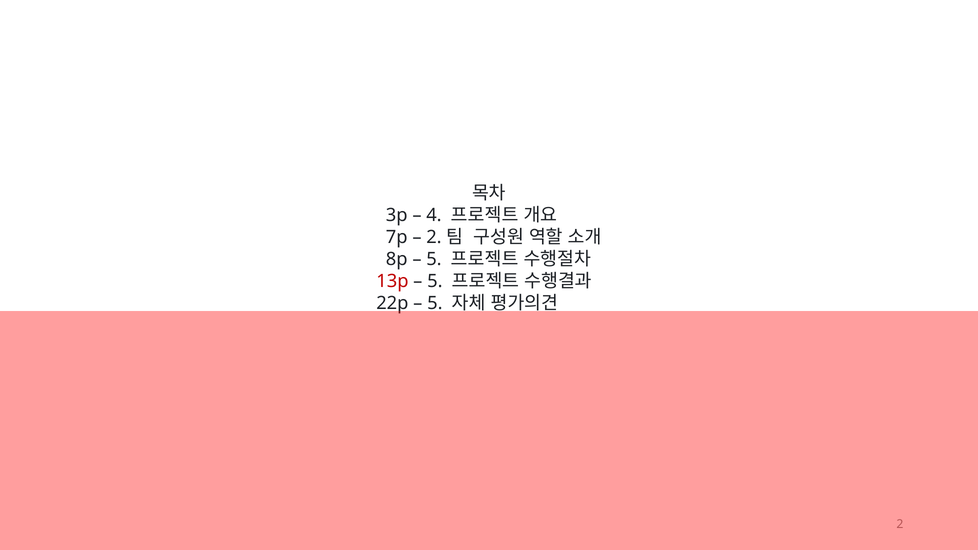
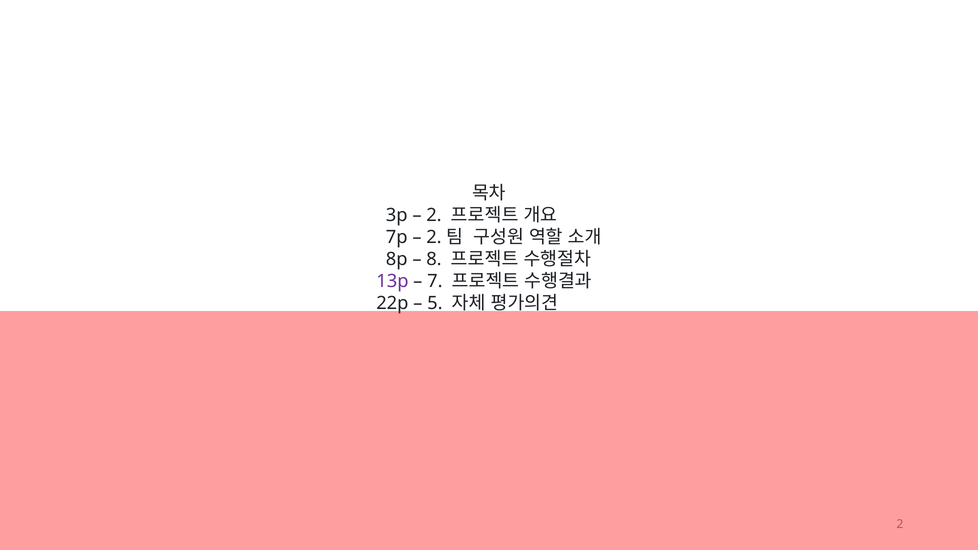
4 at (434, 215): 4 -> 2
5 at (434, 259): 5 -> 8
13p colour: red -> purple
5 at (435, 281): 5 -> 7
